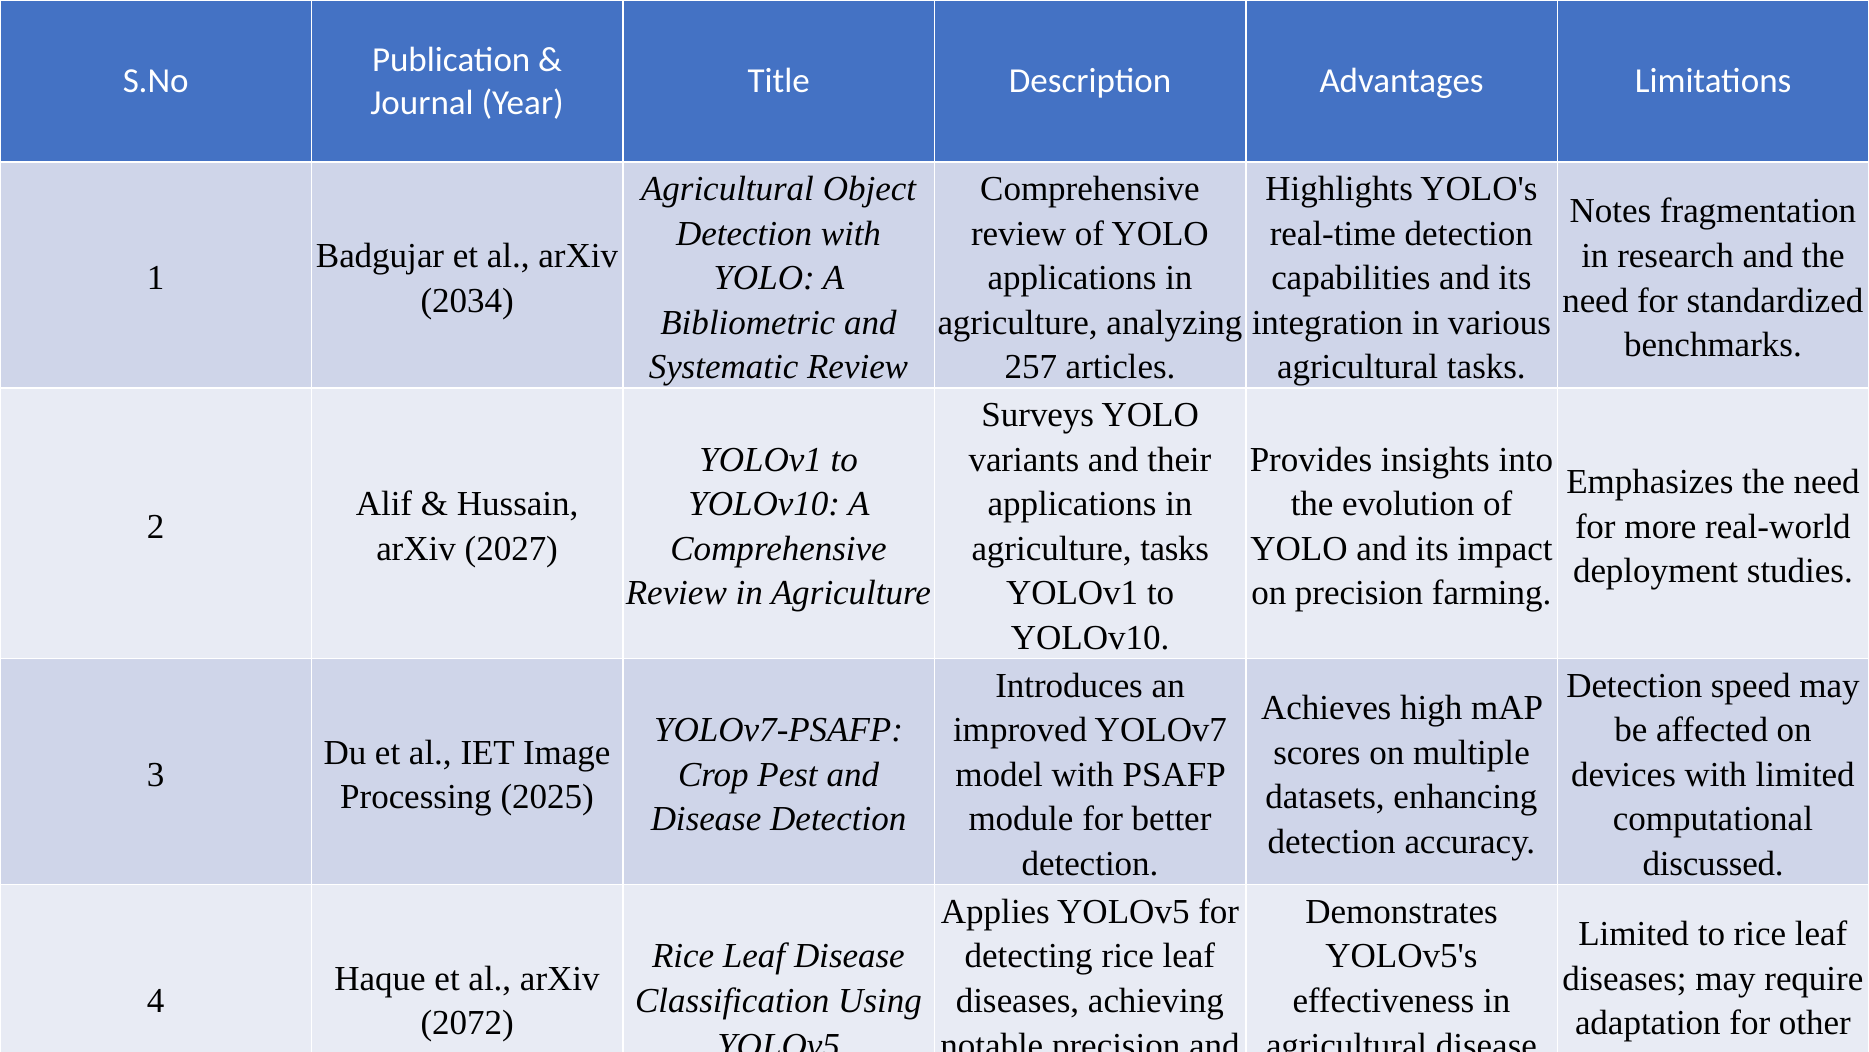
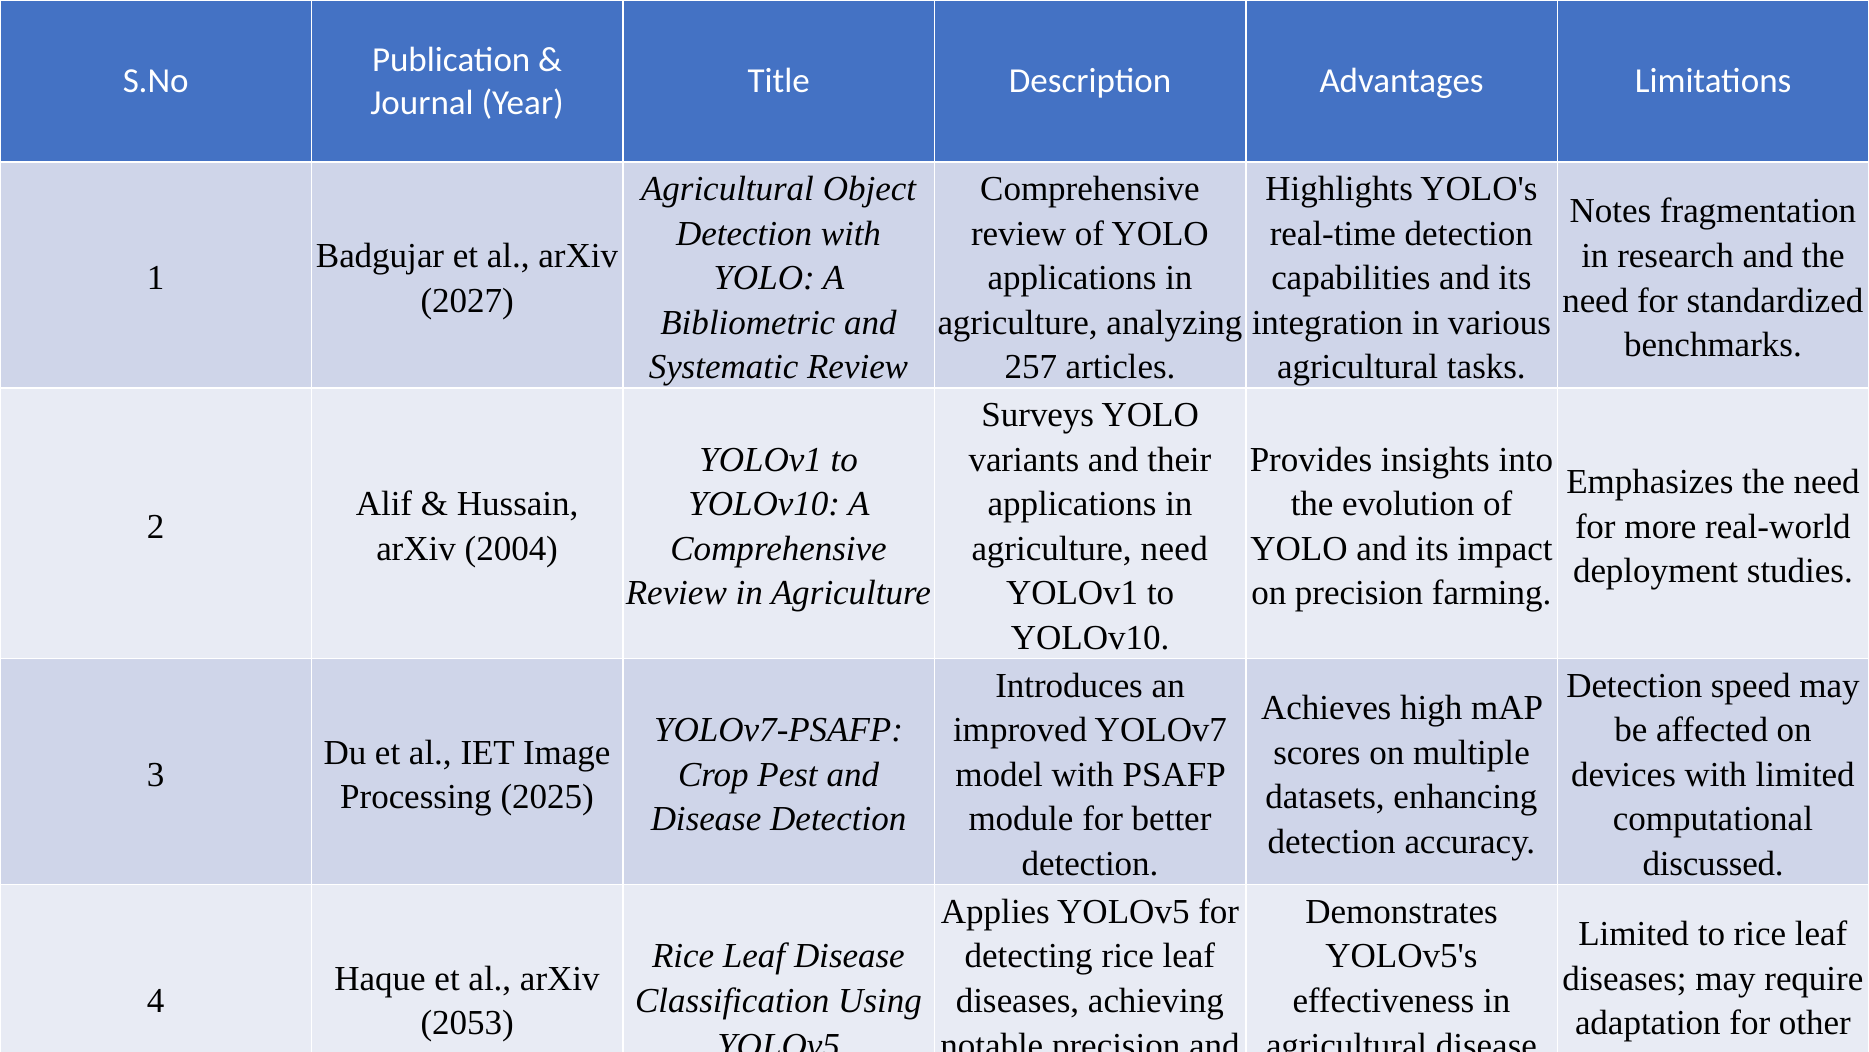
2034: 2034 -> 2027
2027: 2027 -> 2004
agriculture tasks: tasks -> need
2072: 2072 -> 2053
